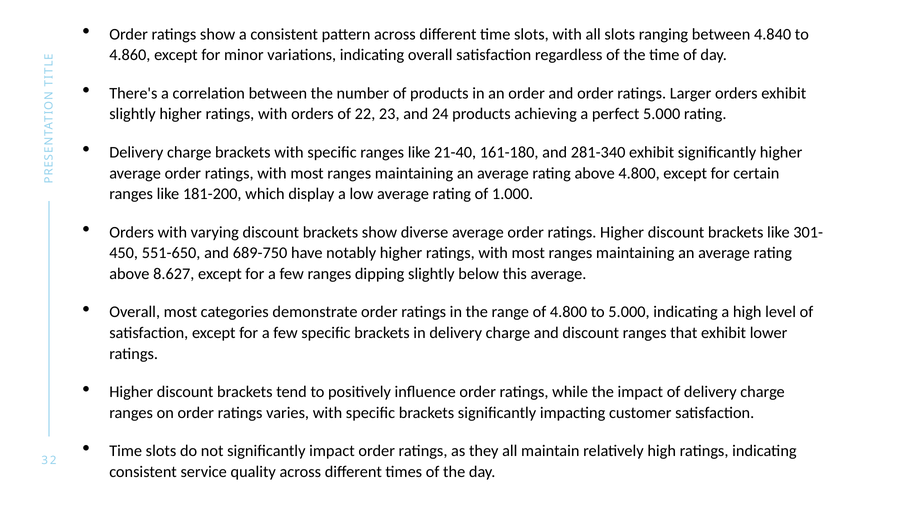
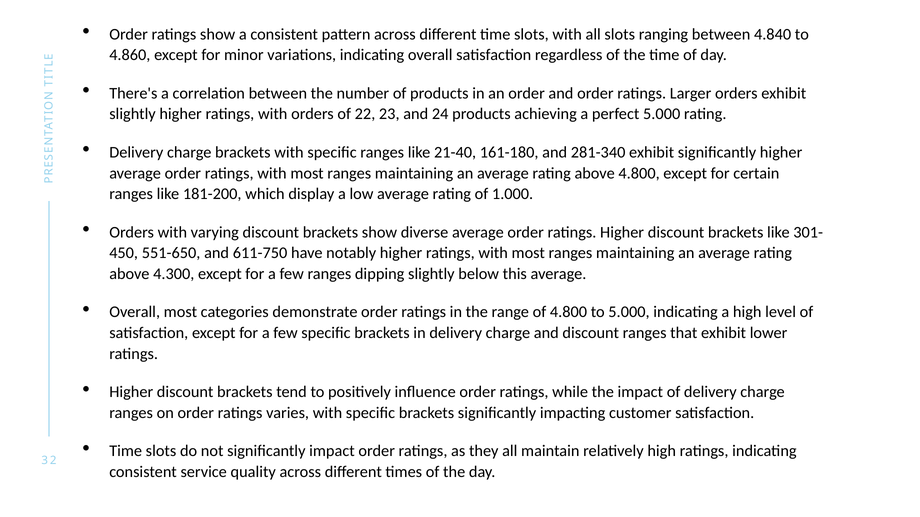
689-750: 689-750 -> 611-750
8.627: 8.627 -> 4.300
